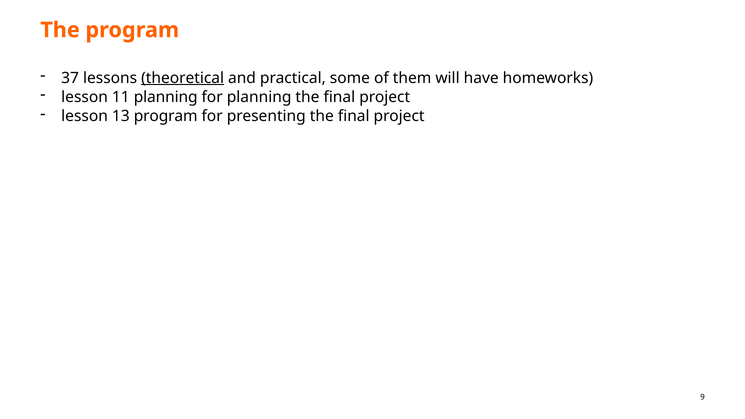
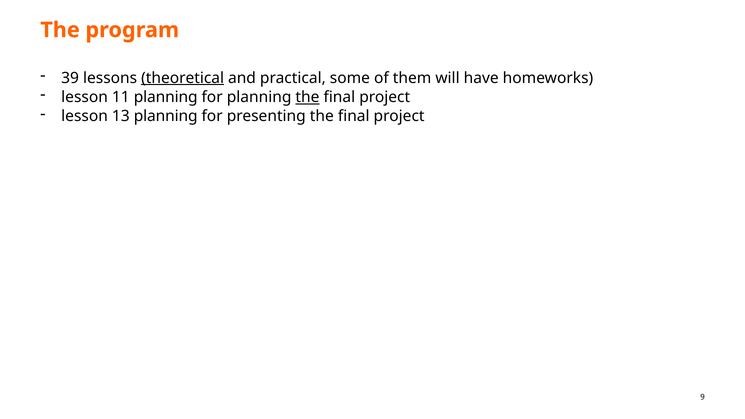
37: 37 -> 39
the at (307, 97) underline: none -> present
13 program: program -> planning
